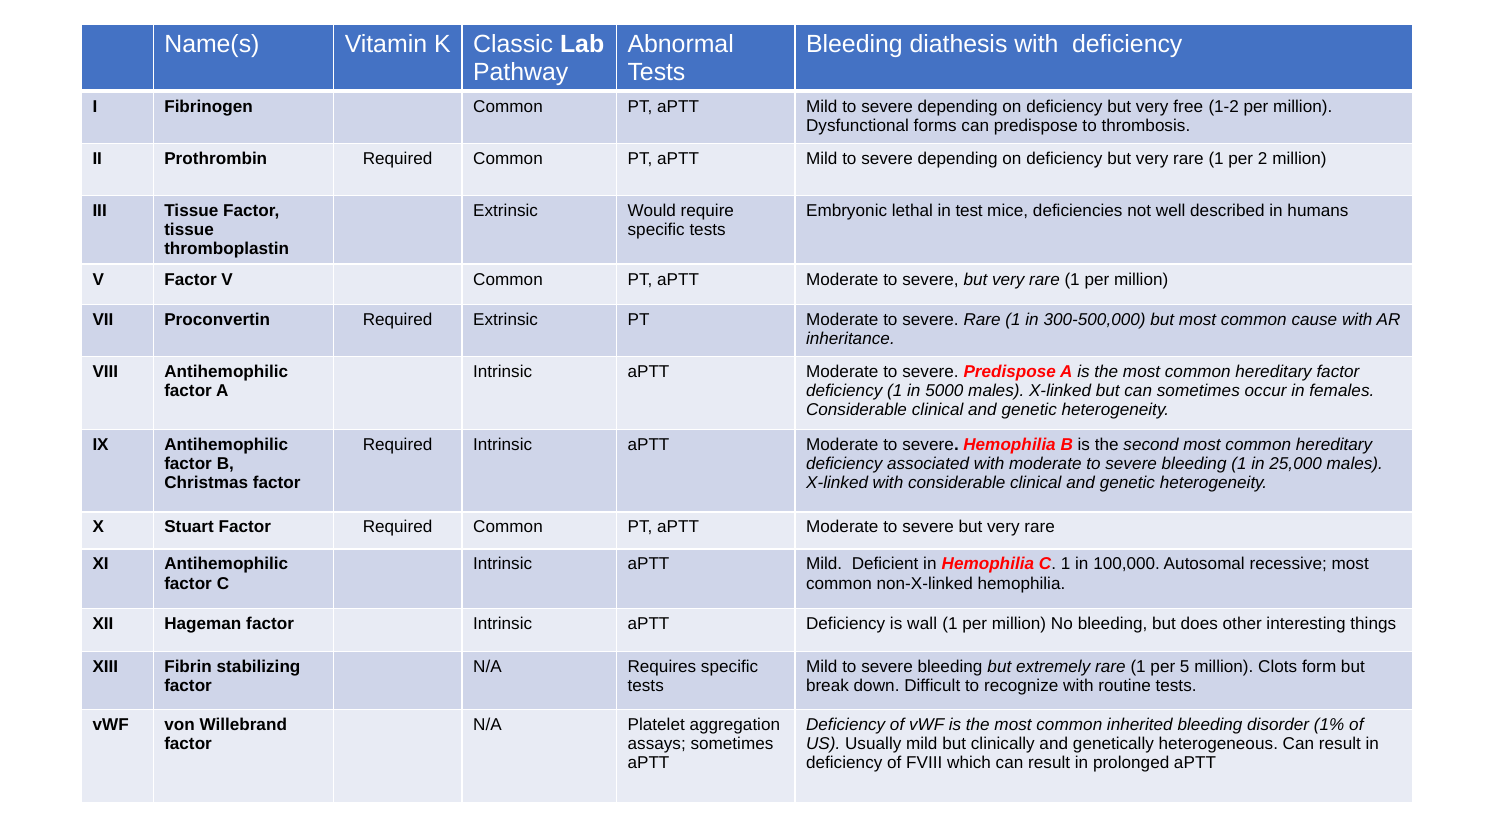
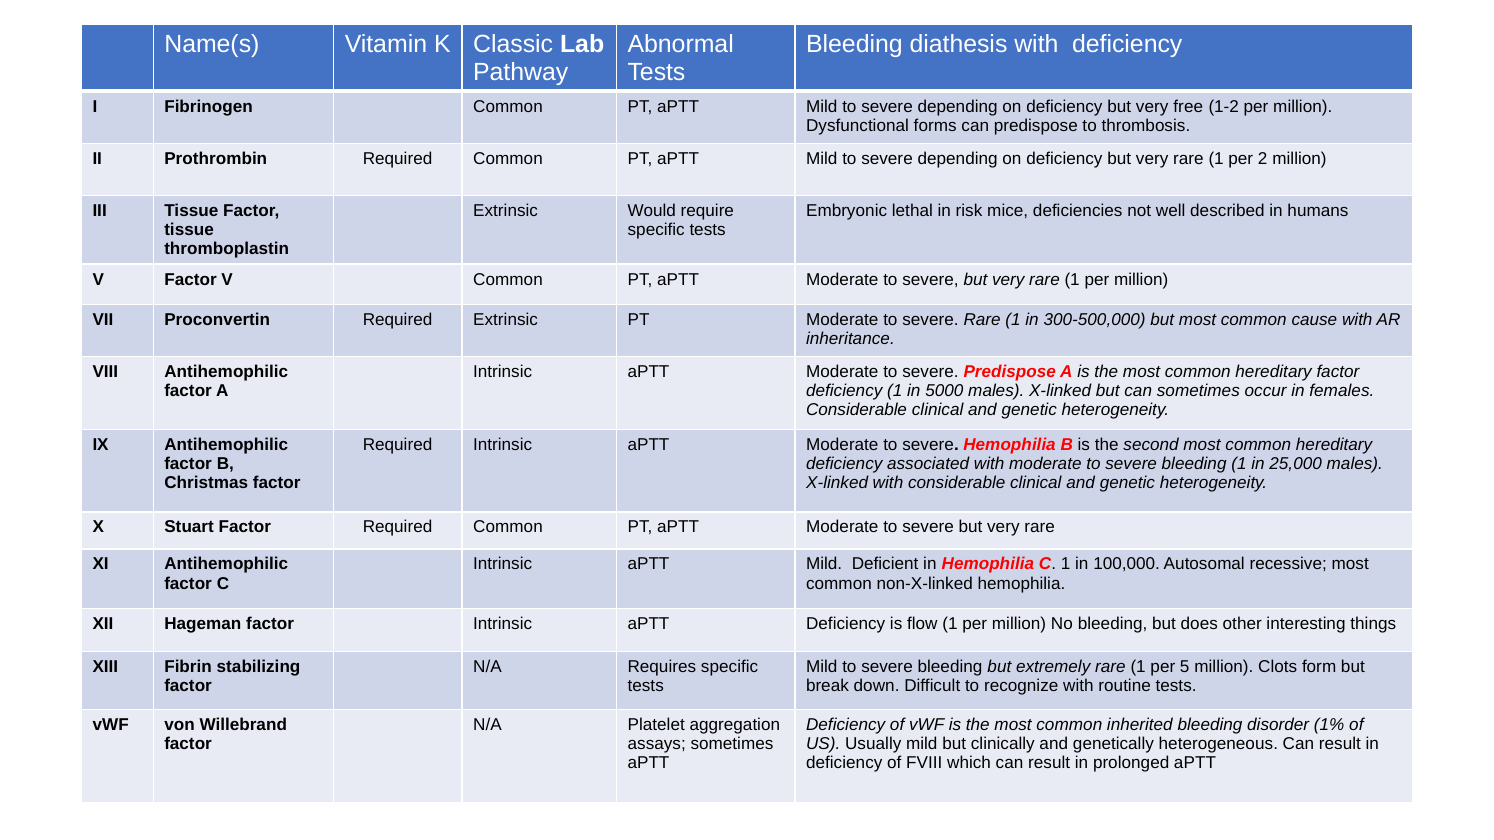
test: test -> risk
wall: wall -> flow
